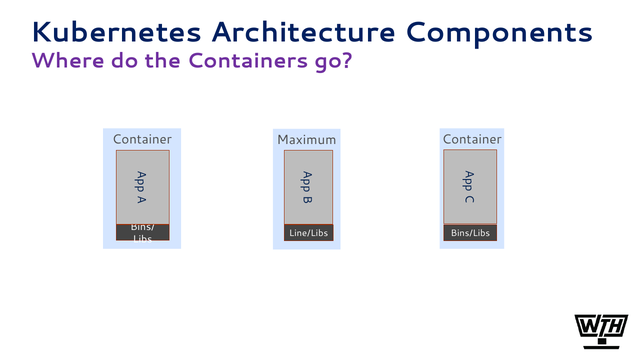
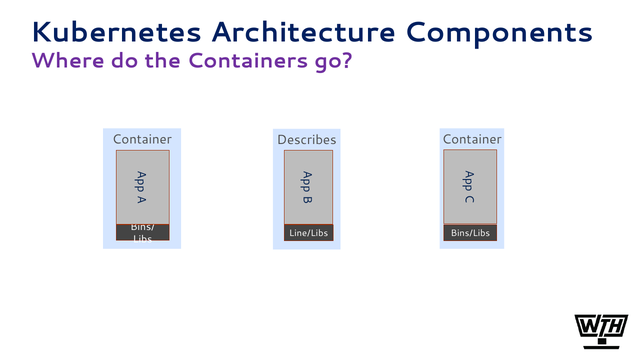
Maximum: Maximum -> Describes
